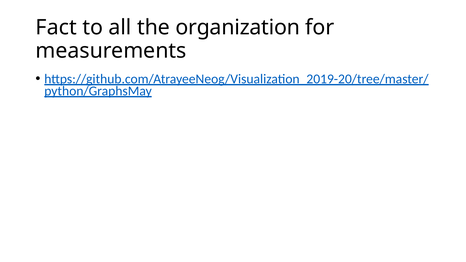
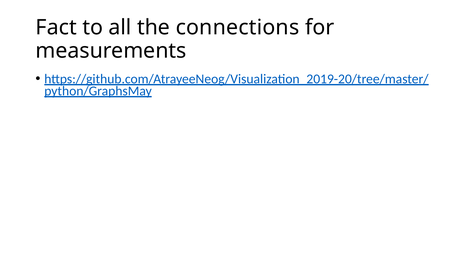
organization: organization -> connections
